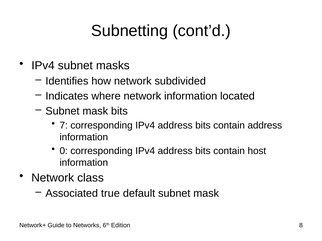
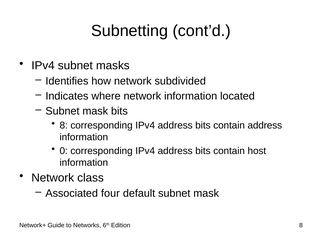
7 at (64, 126): 7 -> 8
true: true -> four
